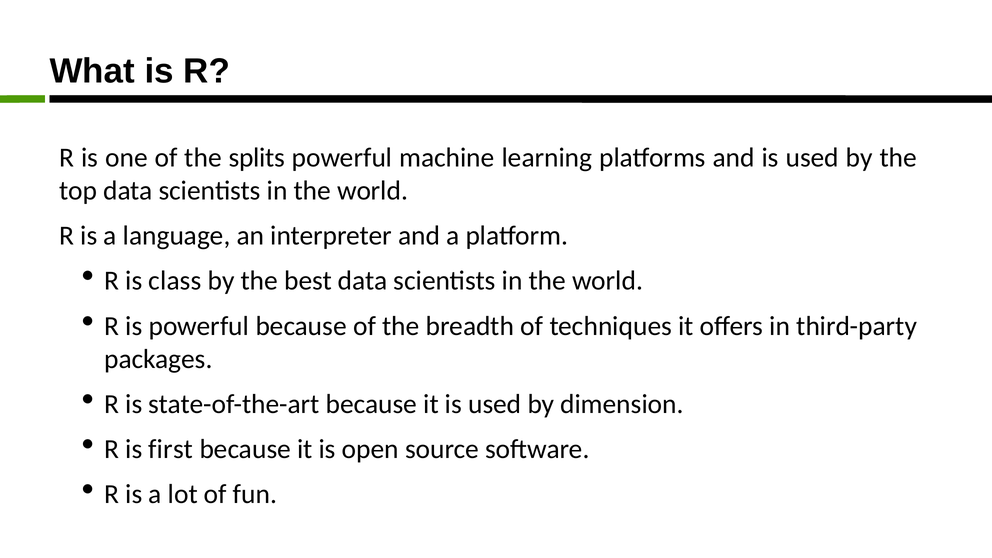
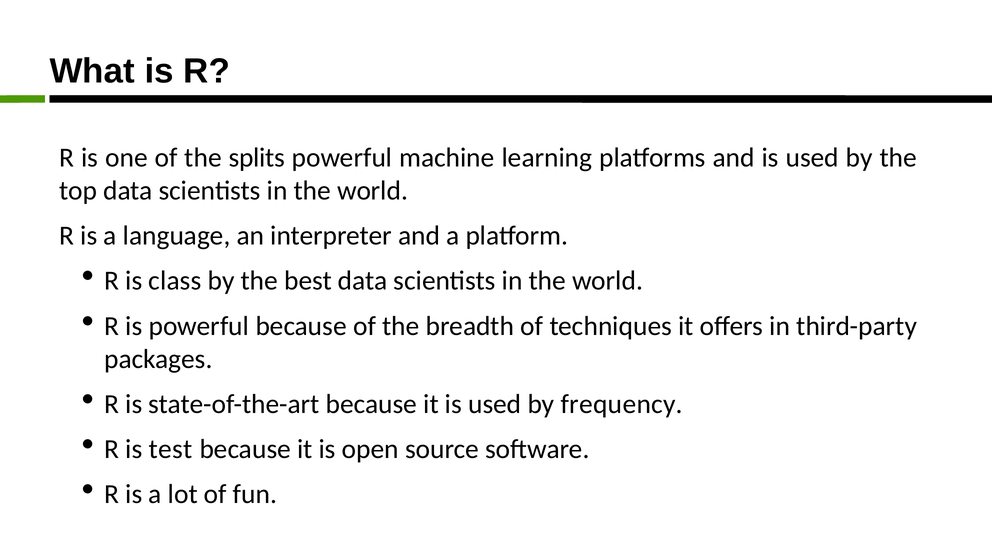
dimension: dimension -> frequency
first: first -> test
